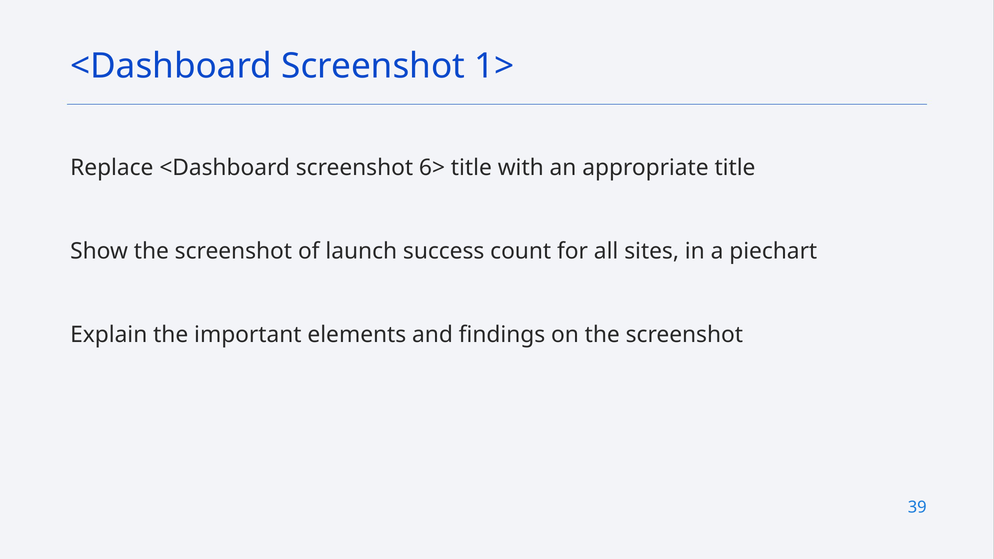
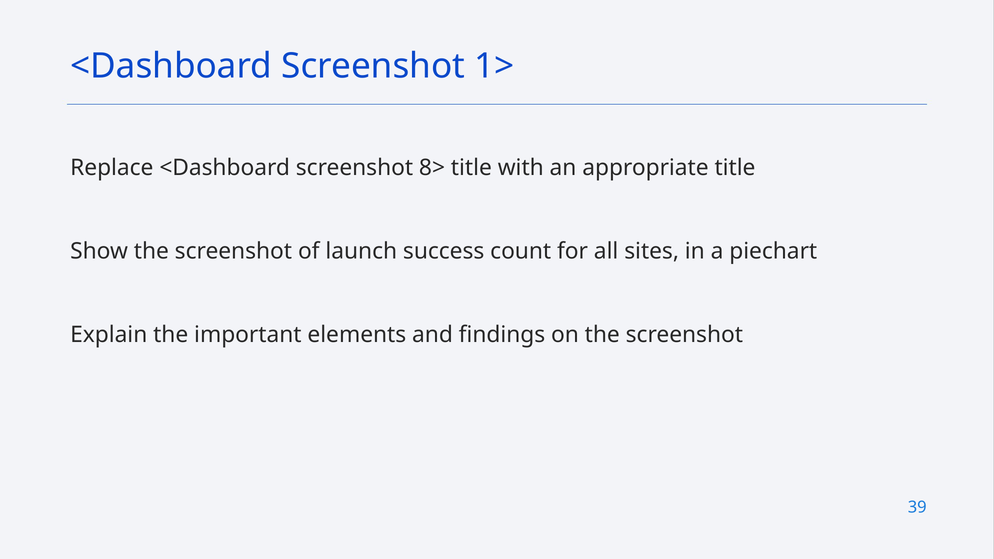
6>: 6> -> 8>
